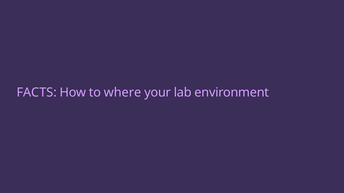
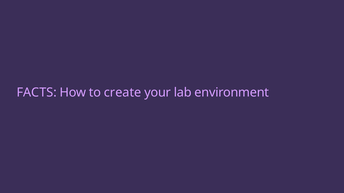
where: where -> create
